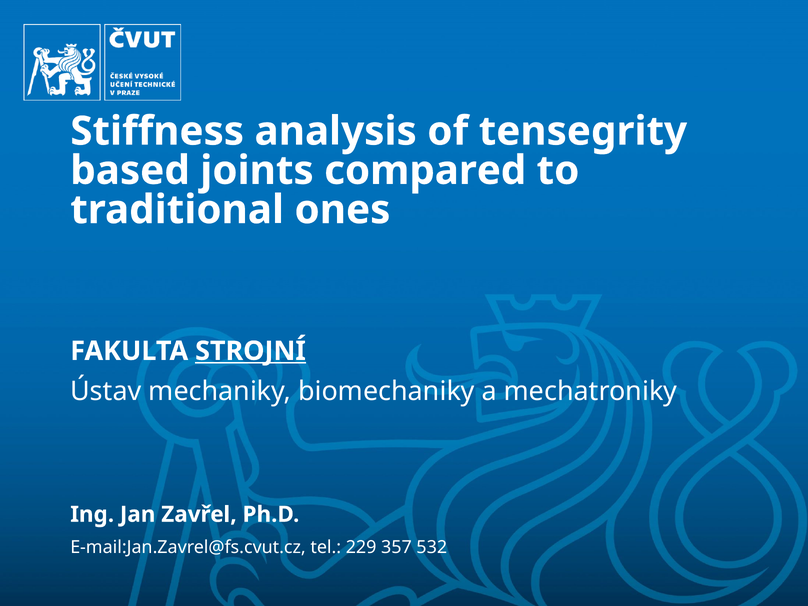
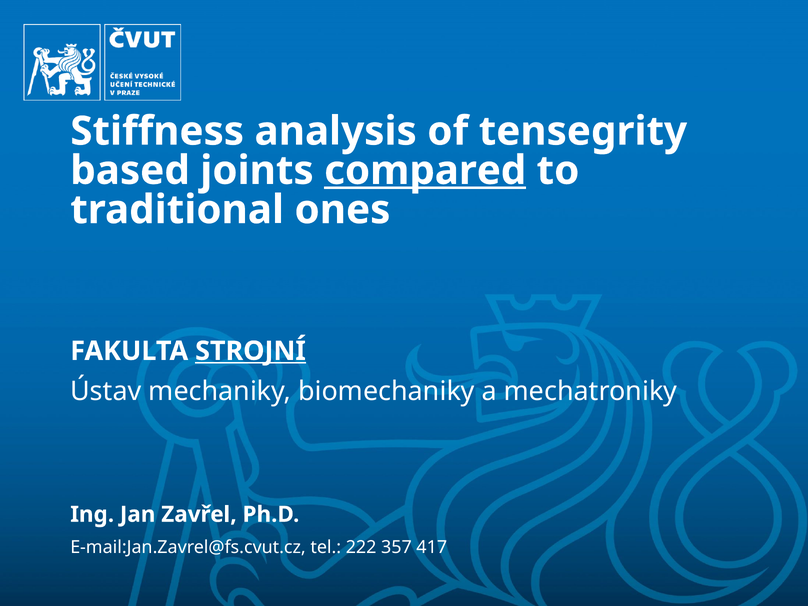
compared underline: none -> present
229: 229 -> 222
532: 532 -> 417
